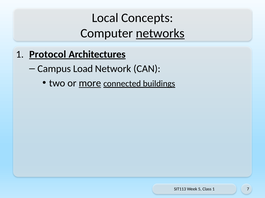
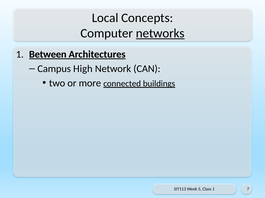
Protocol: Protocol -> Between
Load: Load -> High
more underline: present -> none
